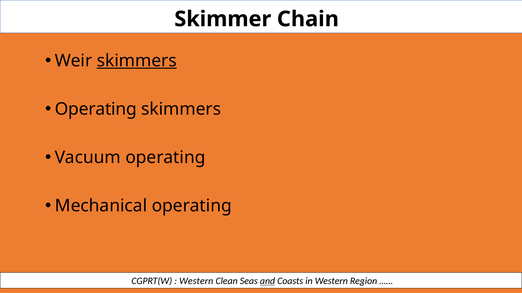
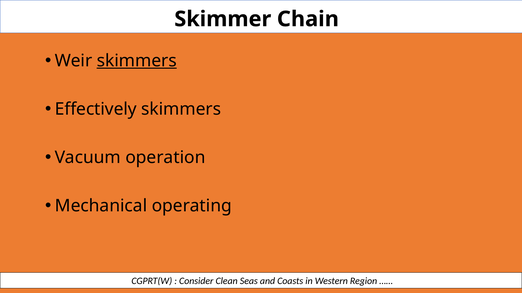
Operating at (96, 109): Operating -> Effectively
Vacuum operating: operating -> operation
Western at (196, 282): Western -> Consider
and underline: present -> none
